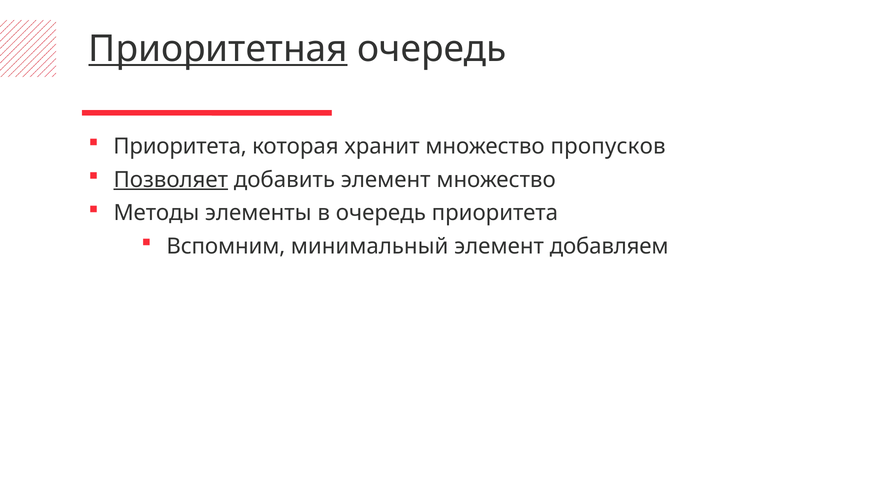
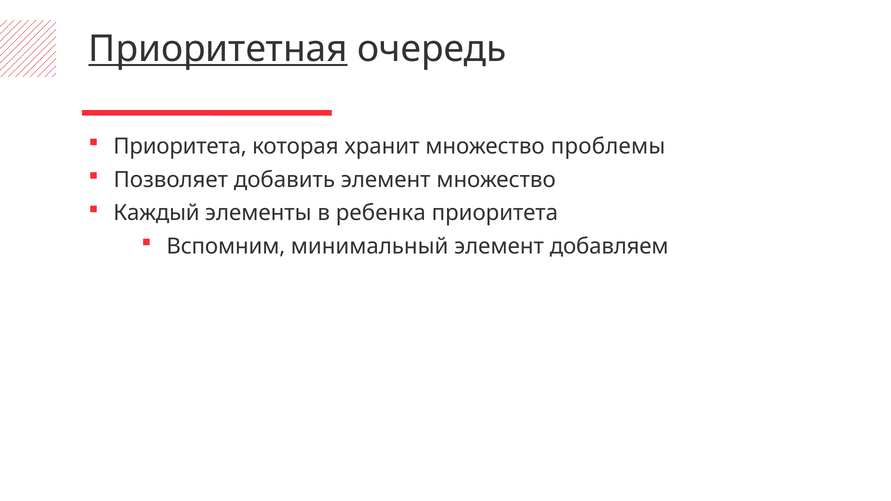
пропусков: пропусков -> проблемы
Позволяет underline: present -> none
Методы: Методы -> Каждый
в очередь: очередь -> ребенка
